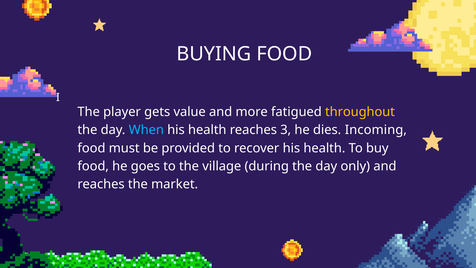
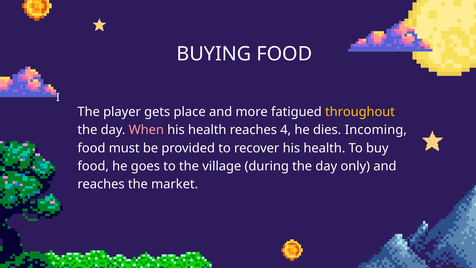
value: value -> place
When colour: light blue -> pink
3: 3 -> 4
